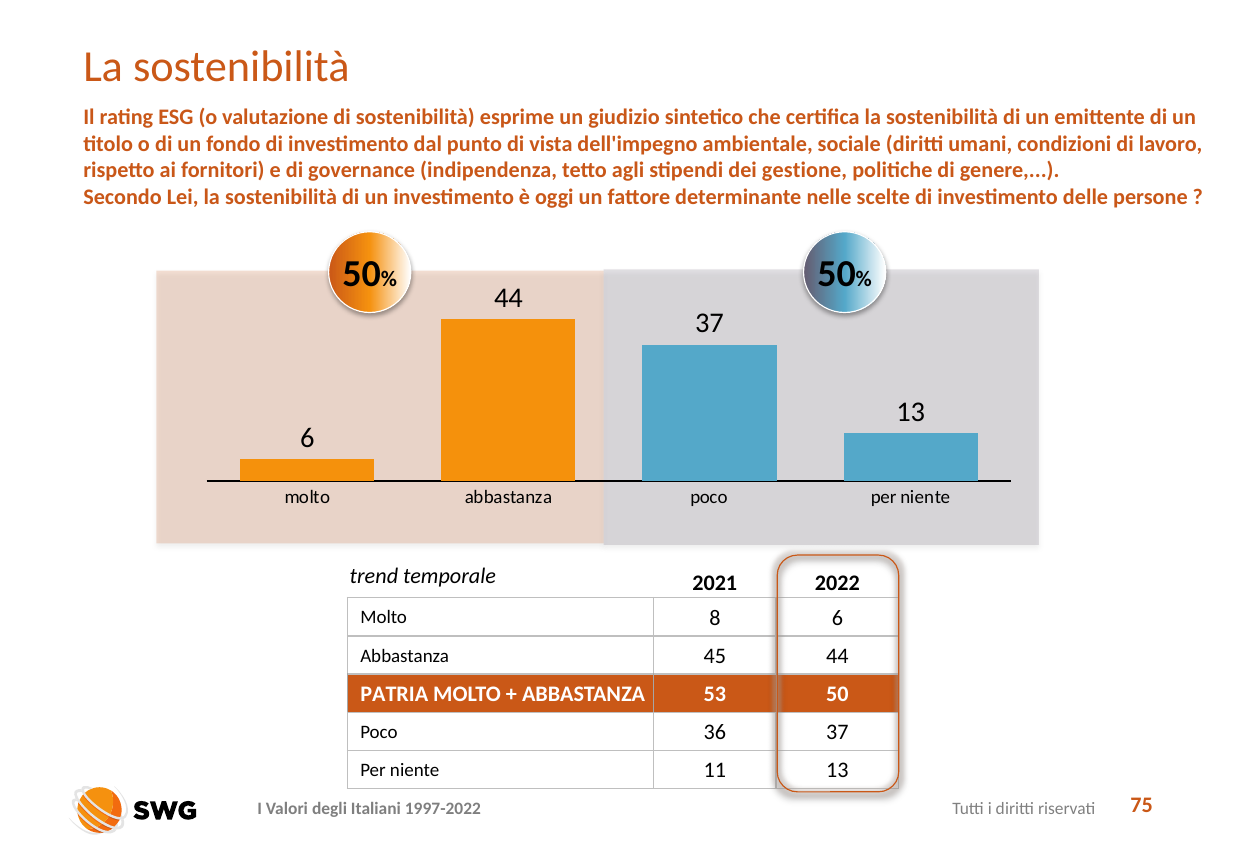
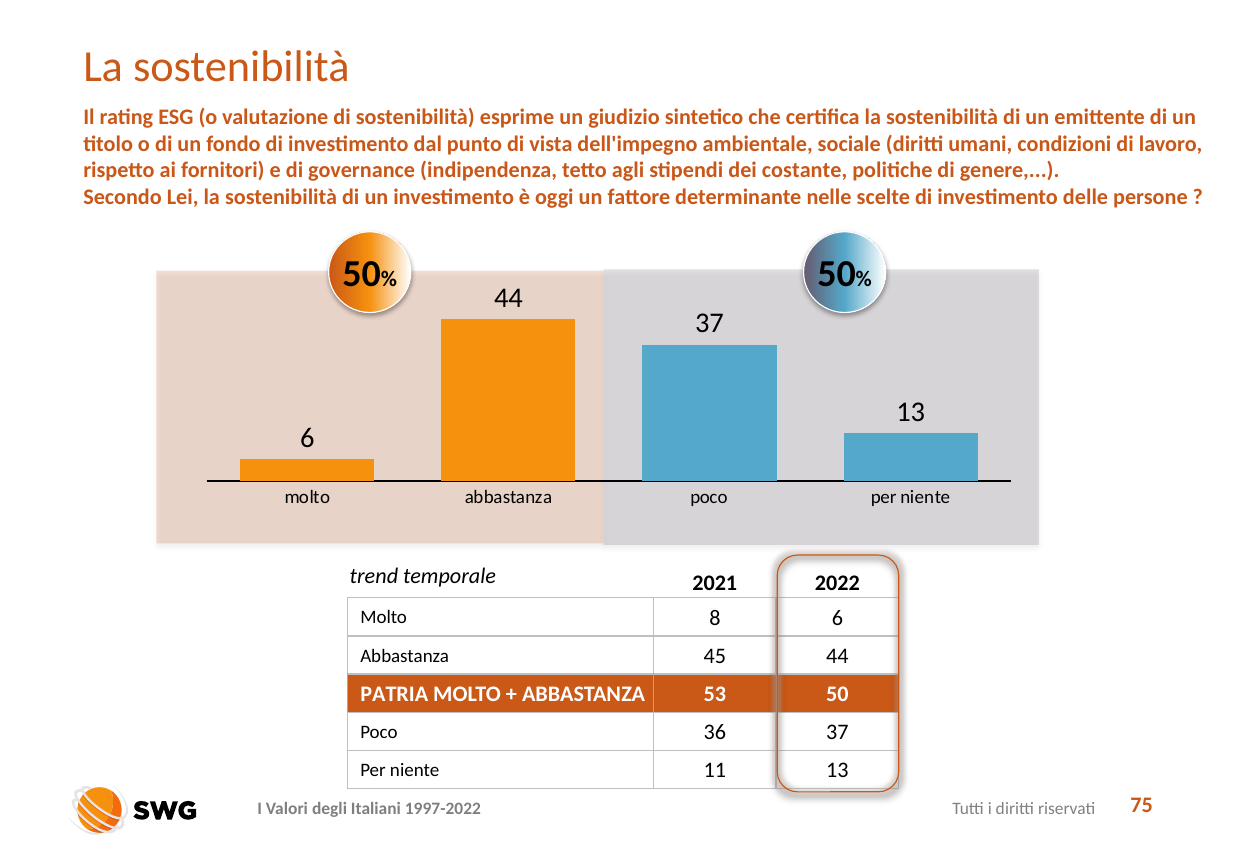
gestione: gestione -> costante
